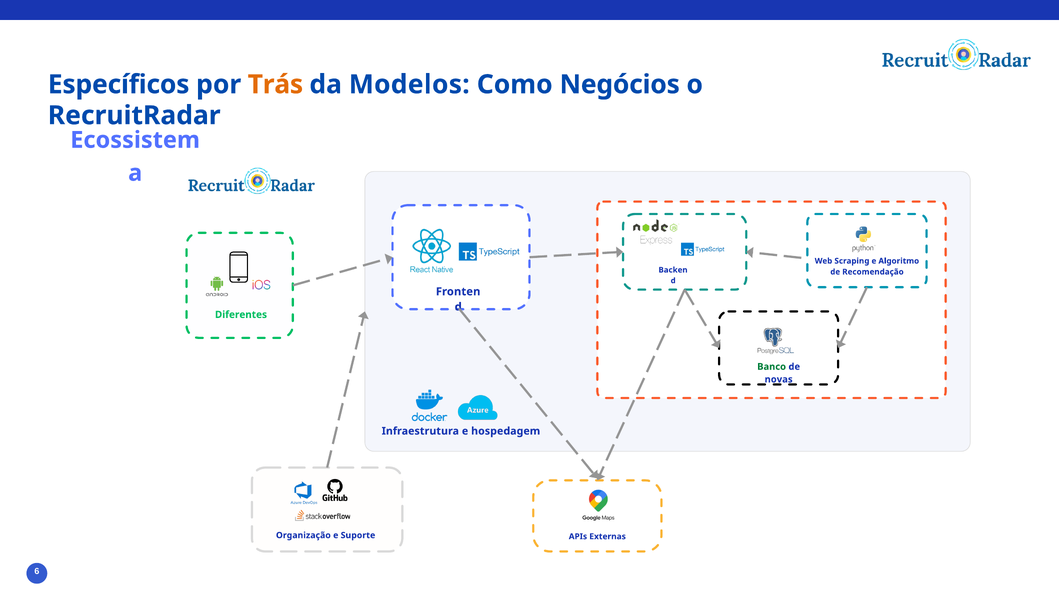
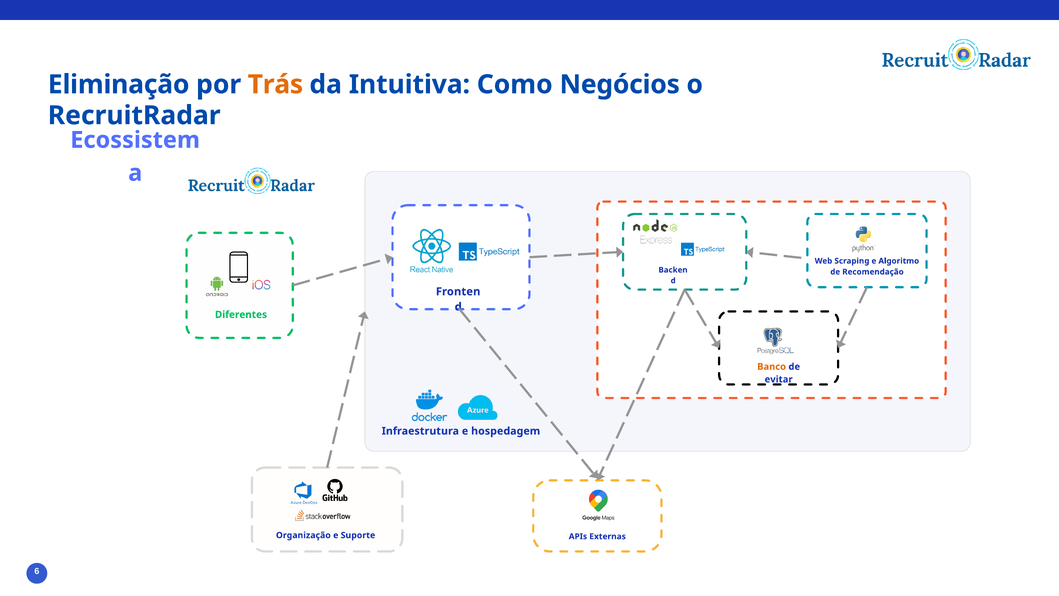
Específicos: Específicos -> Eliminação
Modelos: Modelos -> Intuitiva
Banco colour: green -> orange
novas: novas -> evitar
